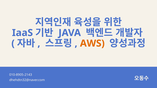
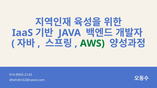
AWS colour: orange -> green
